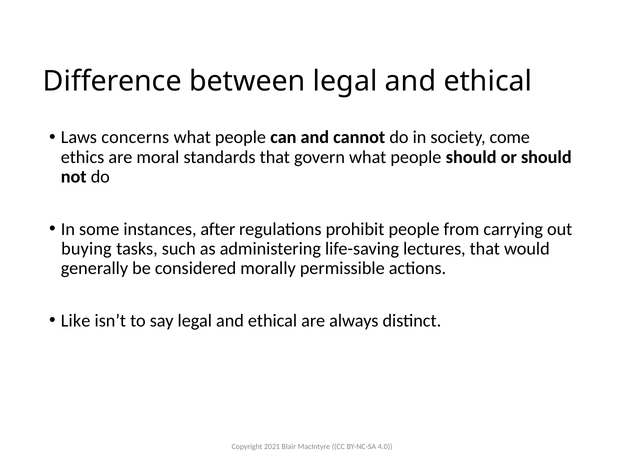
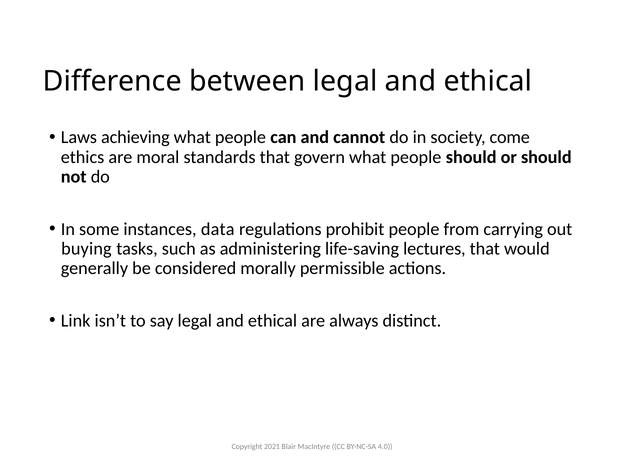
concerns: concerns -> achieving
after: after -> data
Like: Like -> Link
